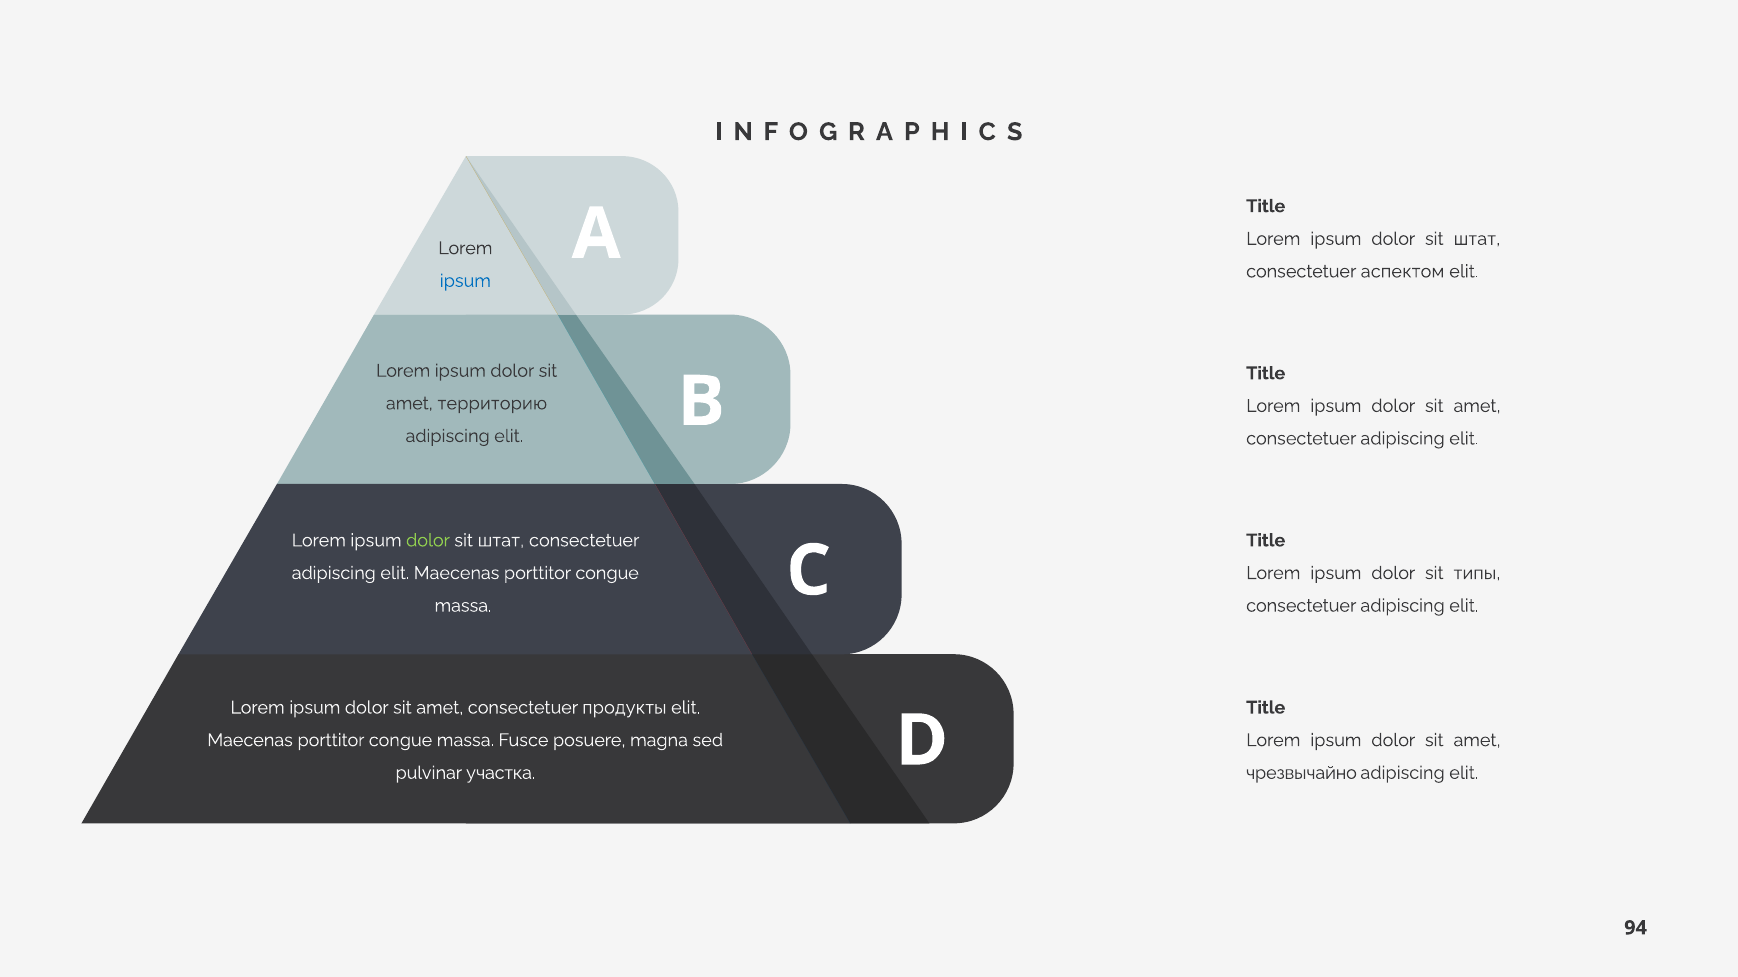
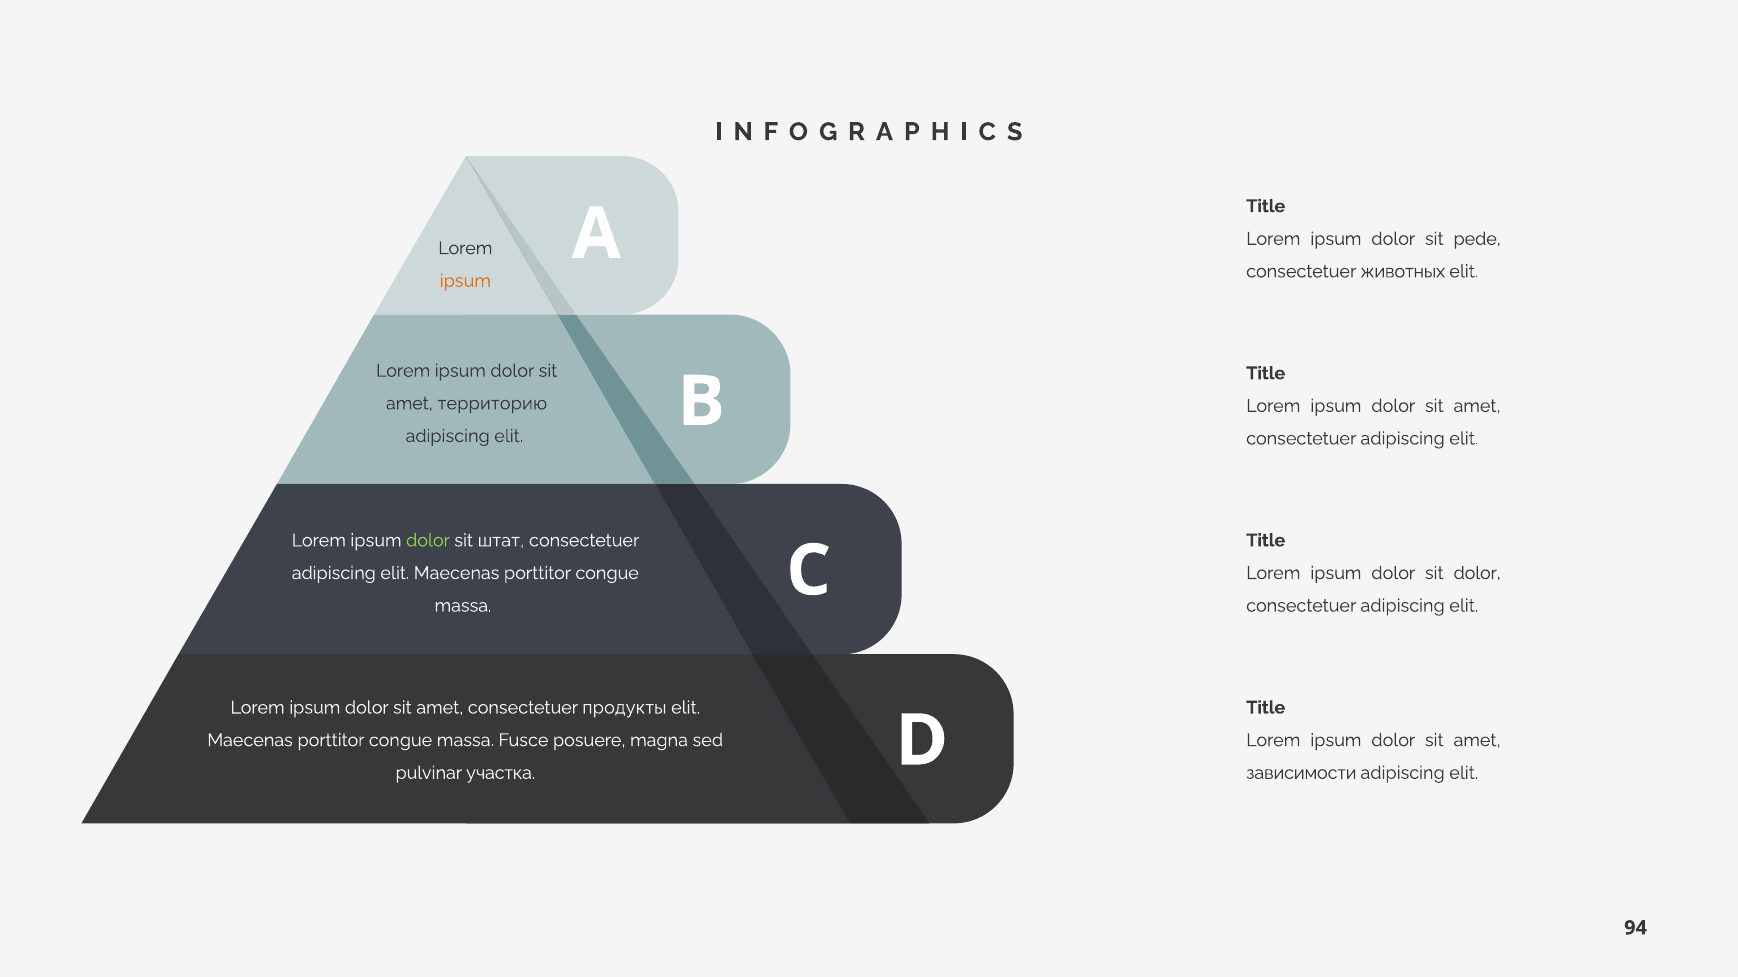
штат at (1477, 239): штат -> pede
аспектом: аспектом -> животных
ipsum at (465, 281) colour: blue -> orange
sit типы: типы -> dolor
чрезвычайно: чрезвычайно -> зависимости
